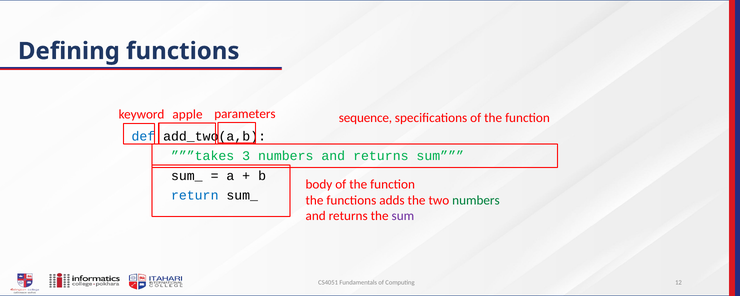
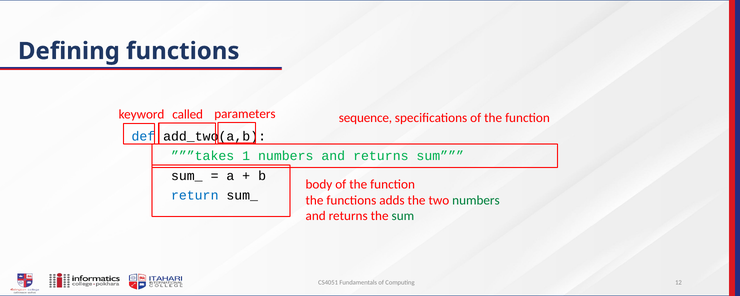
apple: apple -> called
3: 3 -> 1
sum at (403, 216) colour: purple -> green
